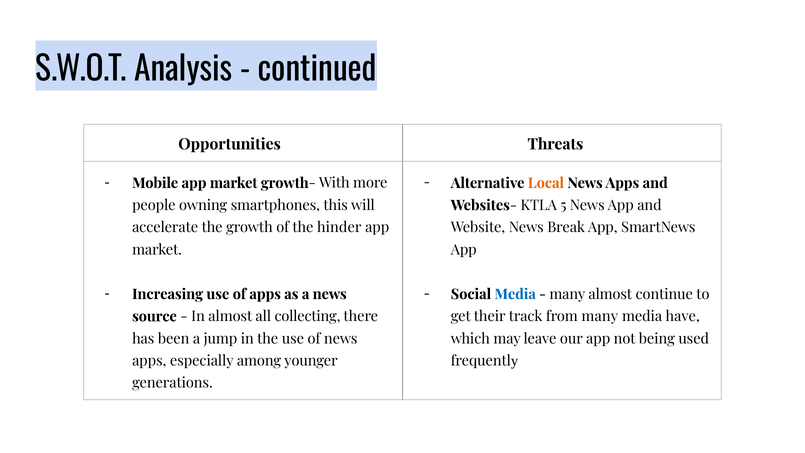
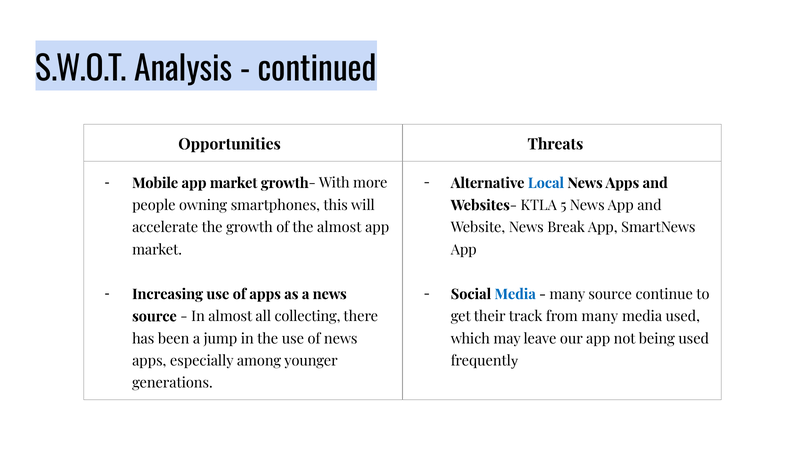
Local colour: orange -> blue
the hinder: hinder -> almost
many almost: almost -> source
media have: have -> used
